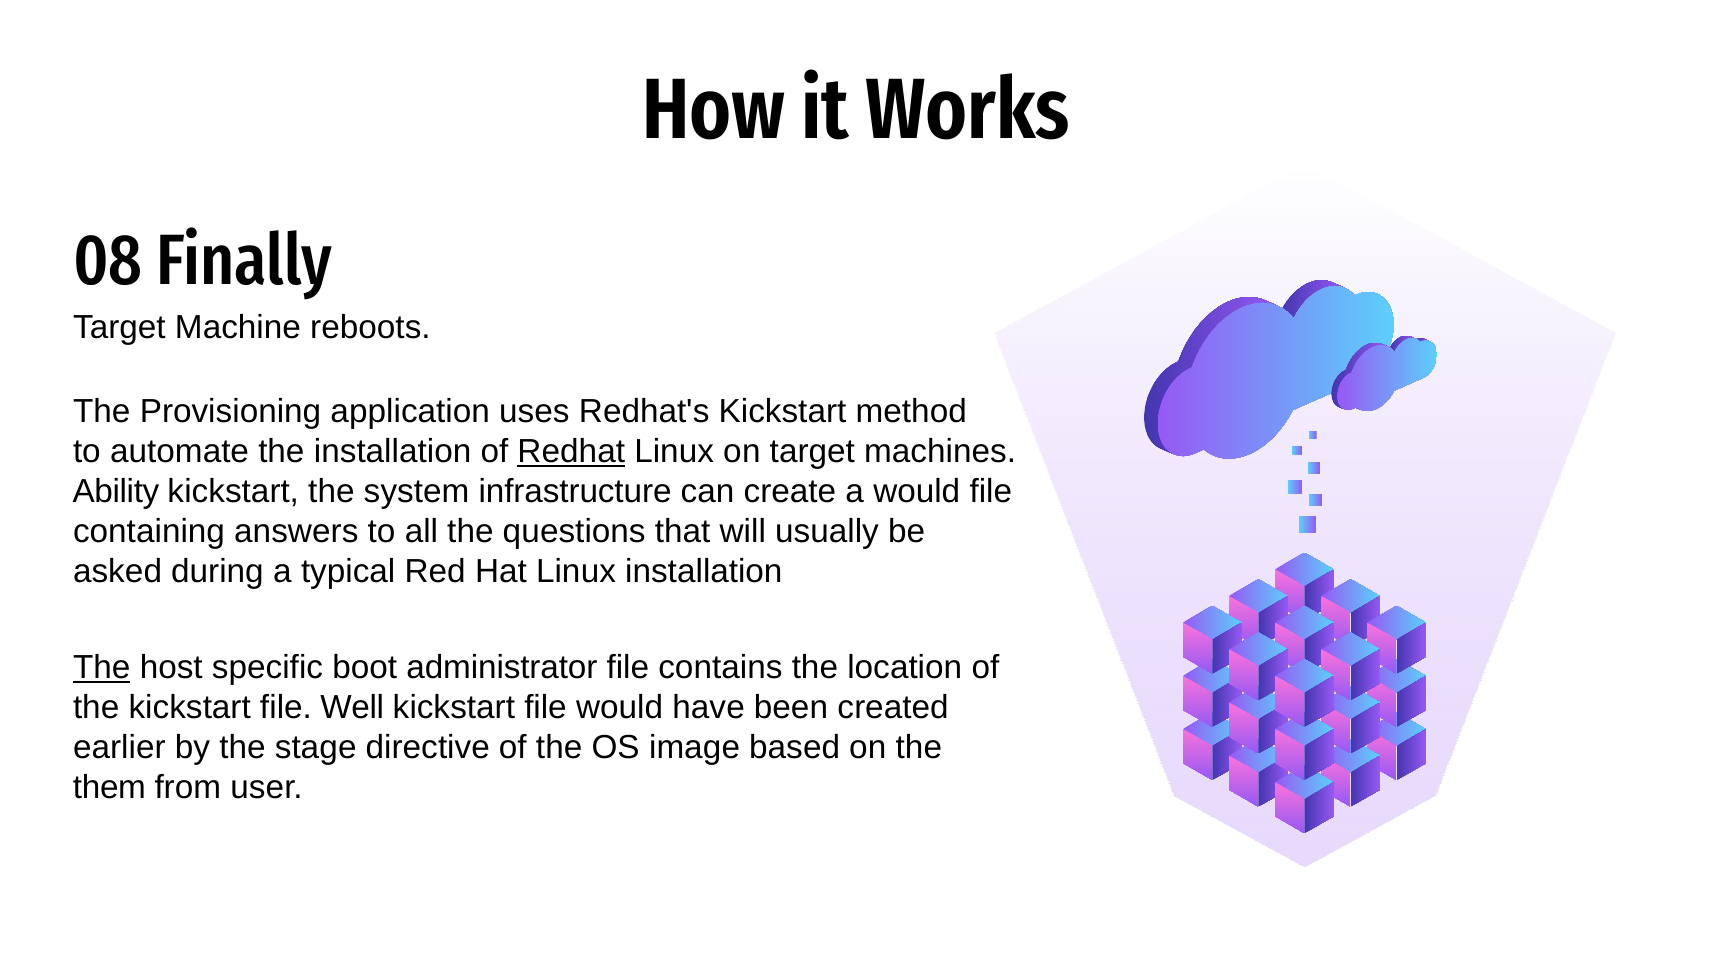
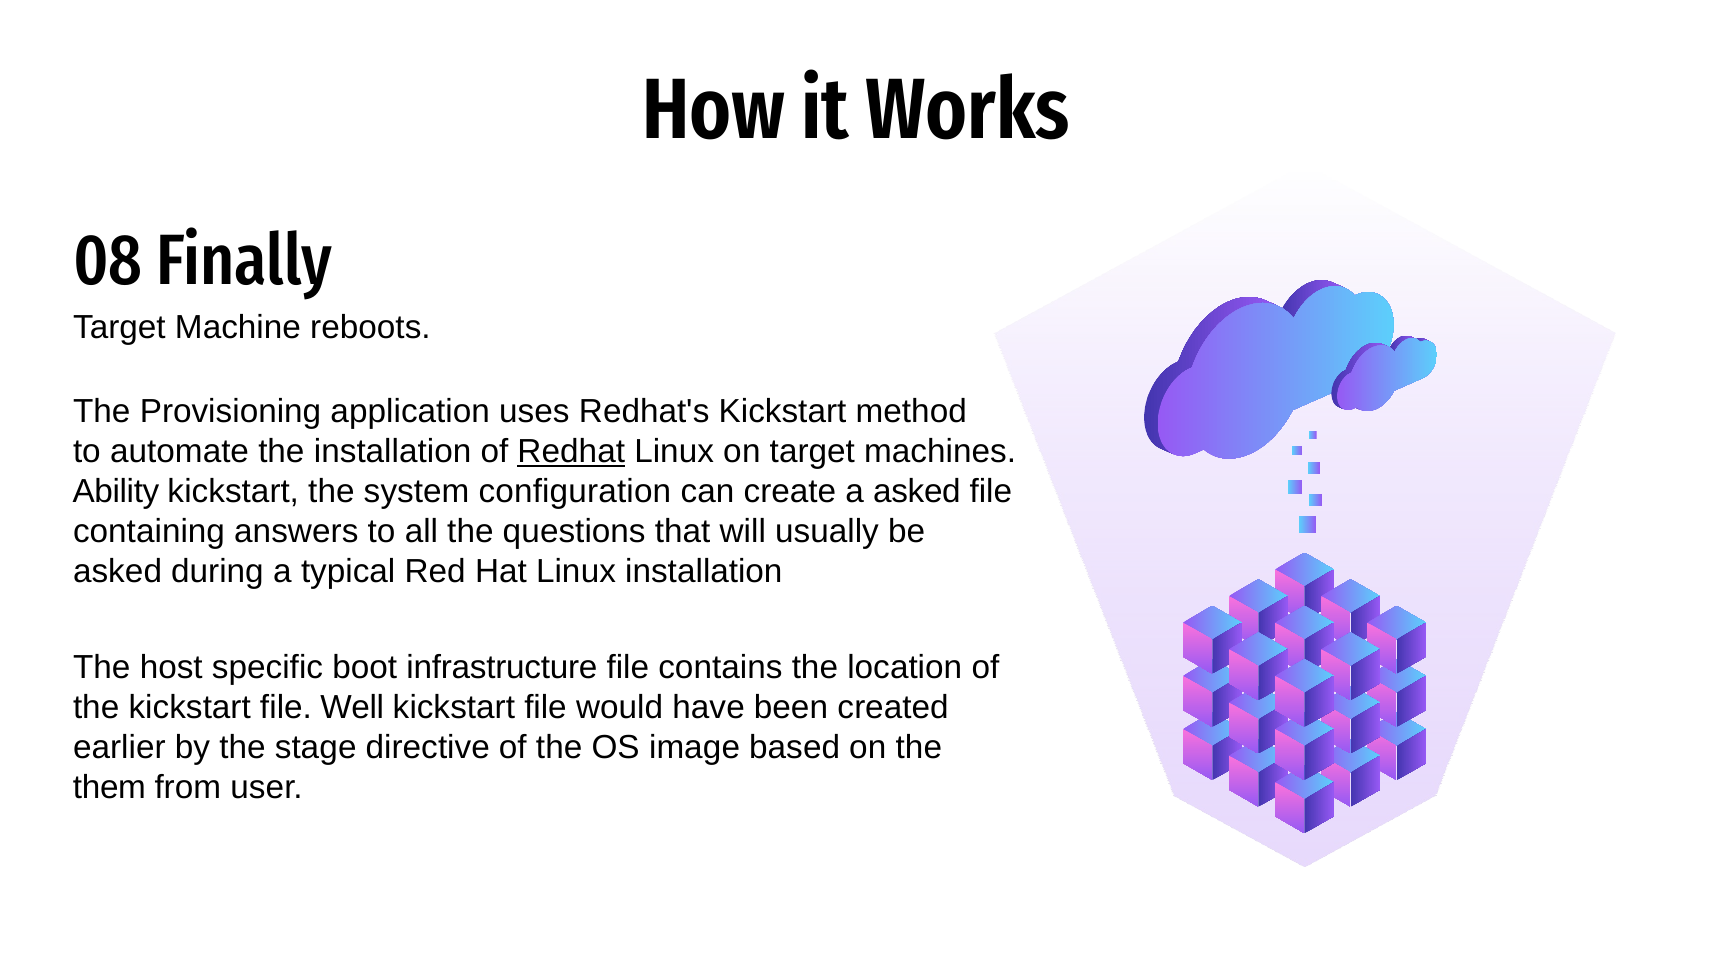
infrastructure: infrastructure -> configuration
a would: would -> asked
The at (102, 667) underline: present -> none
administrator: administrator -> infrastructure
